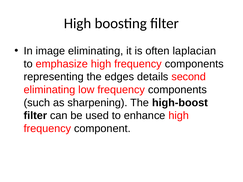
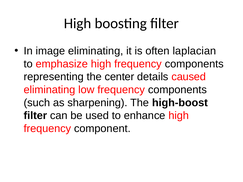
edges: edges -> center
second: second -> caused
